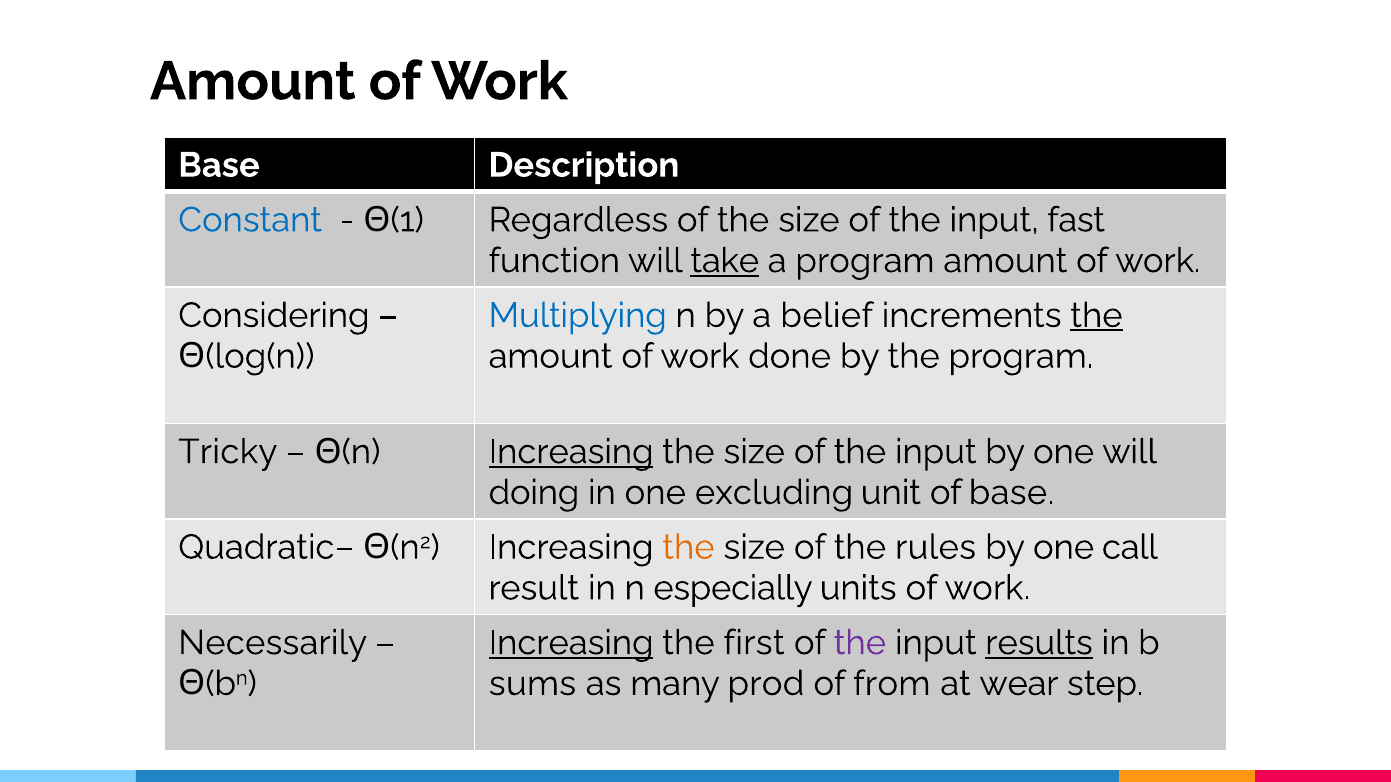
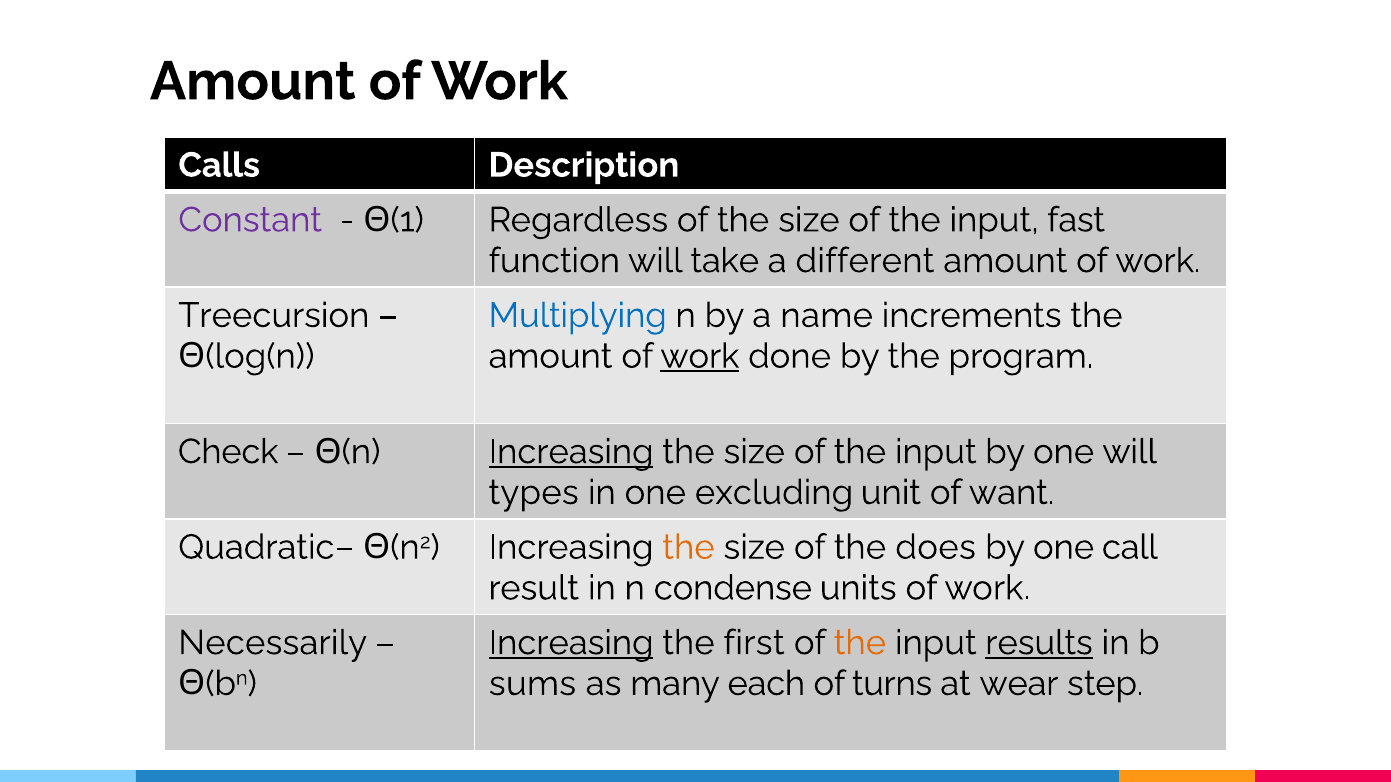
Base at (219, 165): Base -> Calls
Constant colour: blue -> purple
take underline: present -> none
a program: program -> different
Considering: Considering -> Treecursion
belief: belief -> name
the at (1096, 316) underline: present -> none
work at (700, 356) underline: none -> present
Tricky: Tricky -> Check
doing: doing -> types
of base: base -> want
rules: rules -> does
especially: especially -> condense
the at (860, 643) colour: purple -> orange
prod: prod -> each
from: from -> turns
